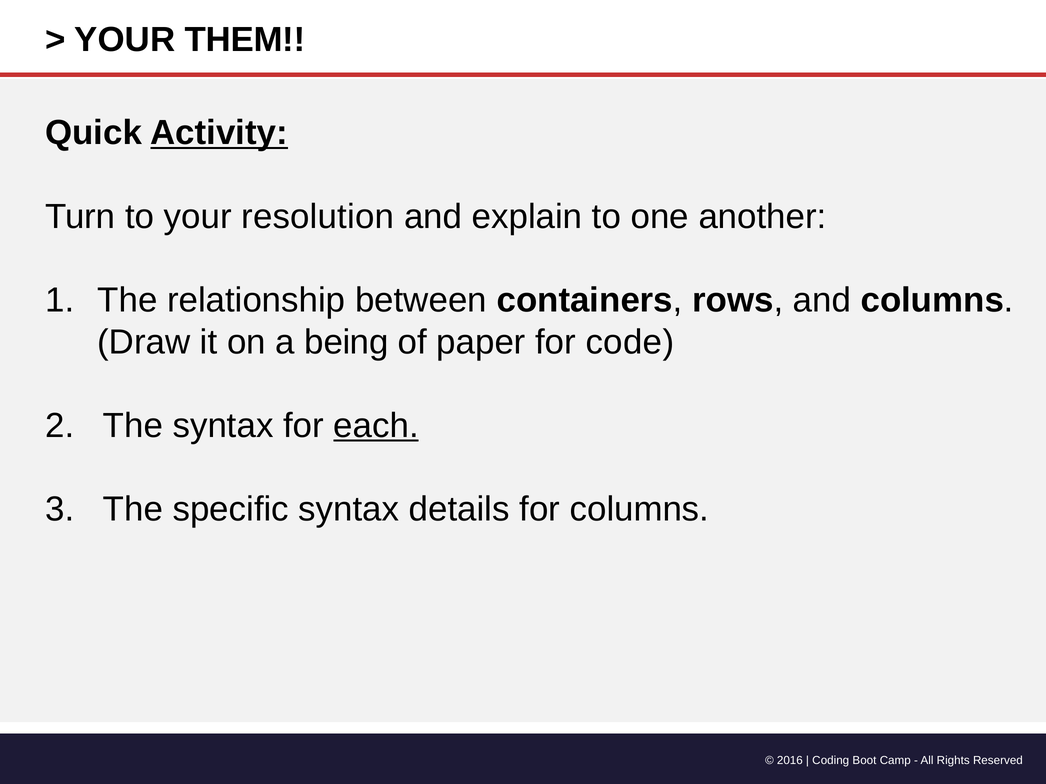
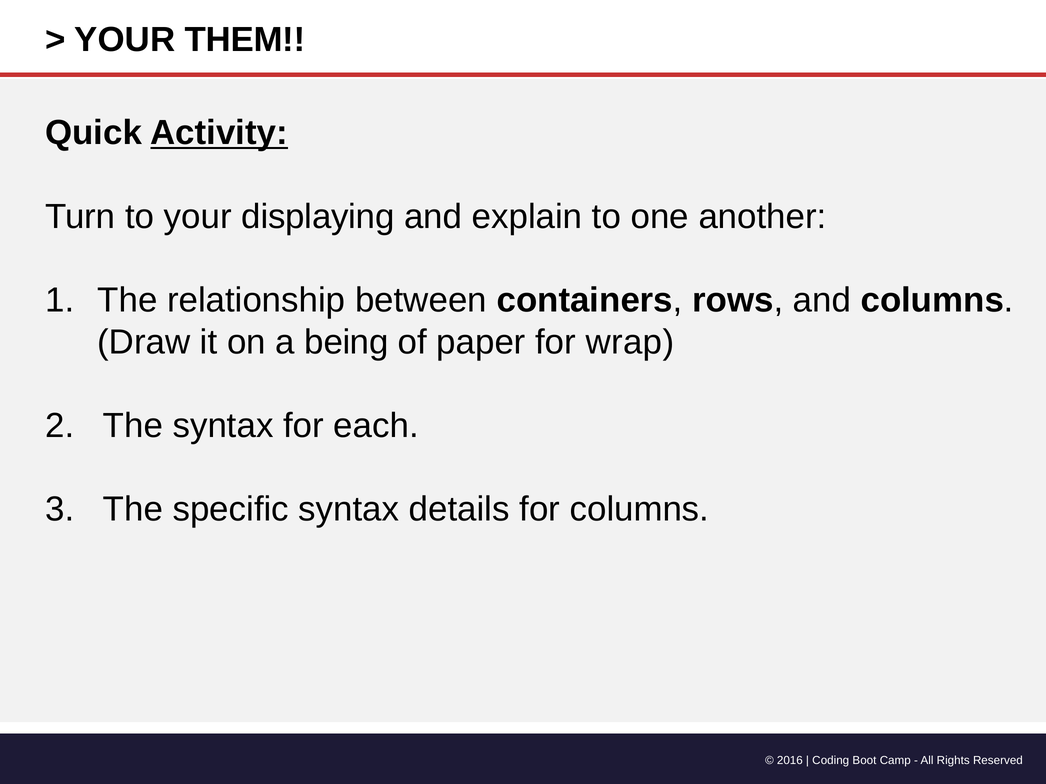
resolution: resolution -> displaying
code: code -> wrap
each underline: present -> none
